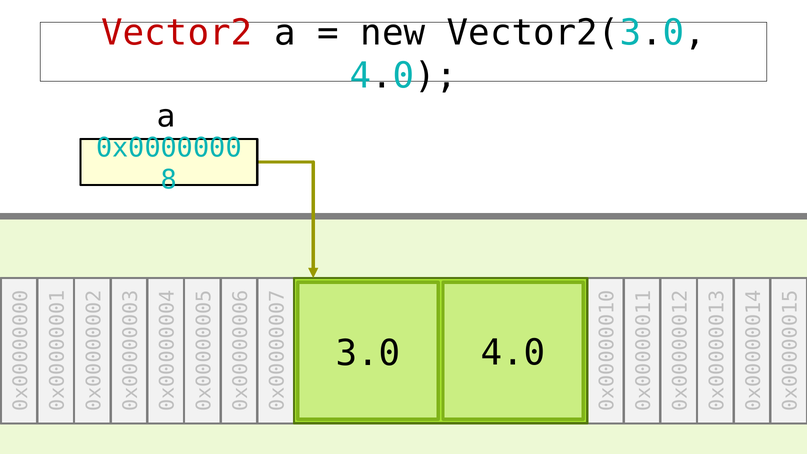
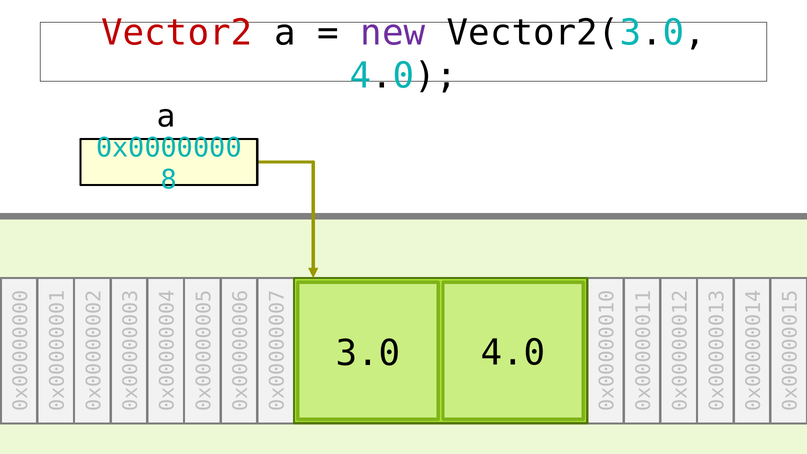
new colour: black -> purple
